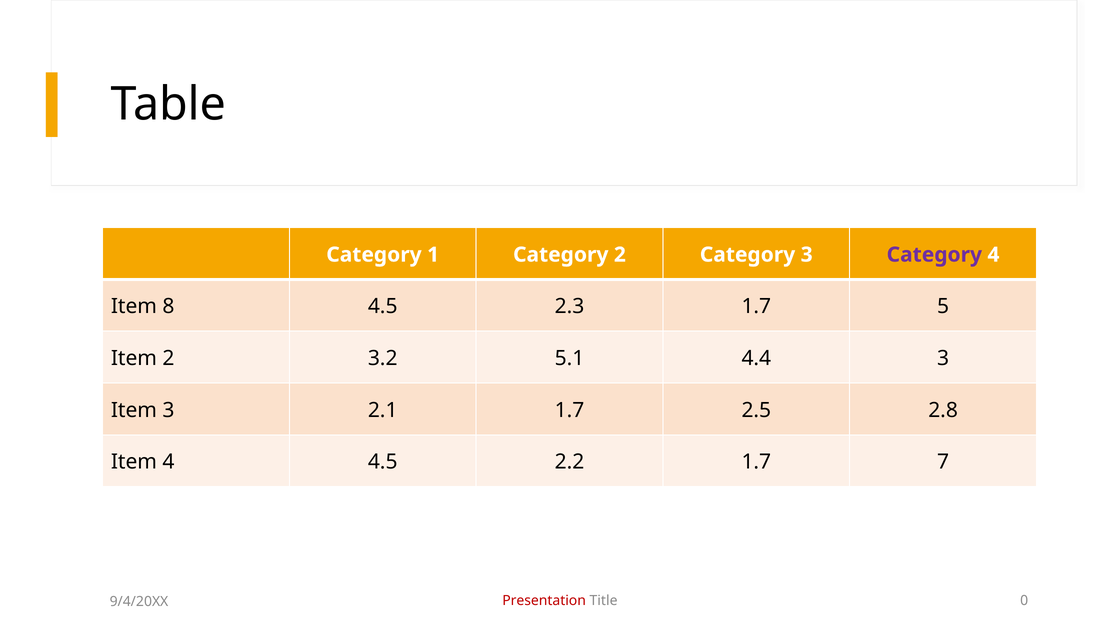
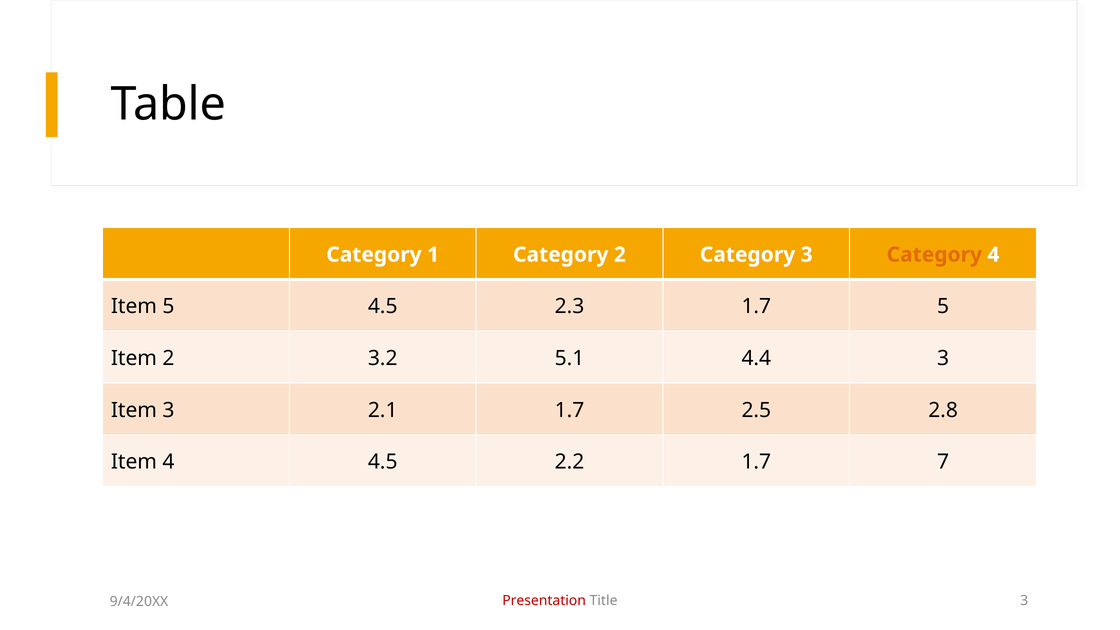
Category at (934, 255) colour: purple -> orange
Item 8: 8 -> 5
Title 0: 0 -> 3
